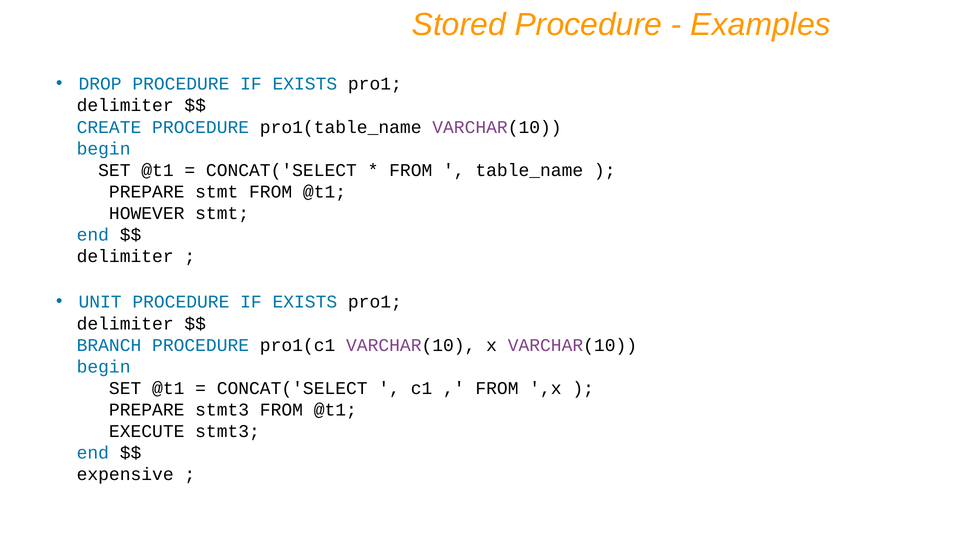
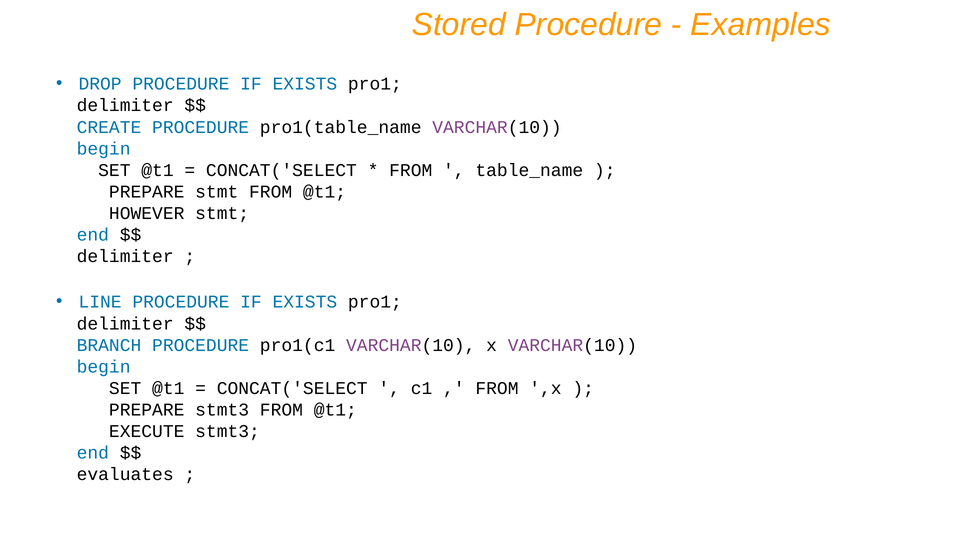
UNIT: UNIT -> LINE
expensive: expensive -> evaluates
